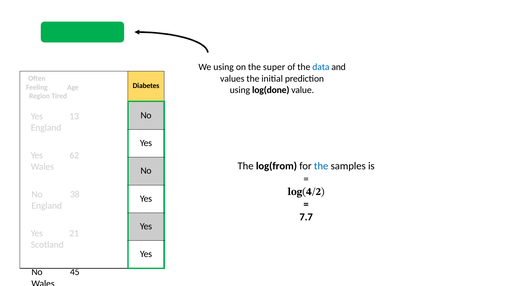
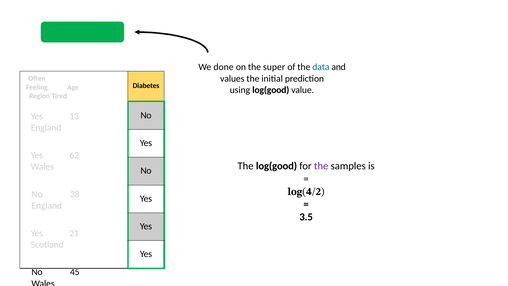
We using: using -> done
using log(done: log(done -> log(good
The log(from: log(from -> log(good
the at (321, 166) colour: blue -> purple
7.7: 7.7 -> 3.5
